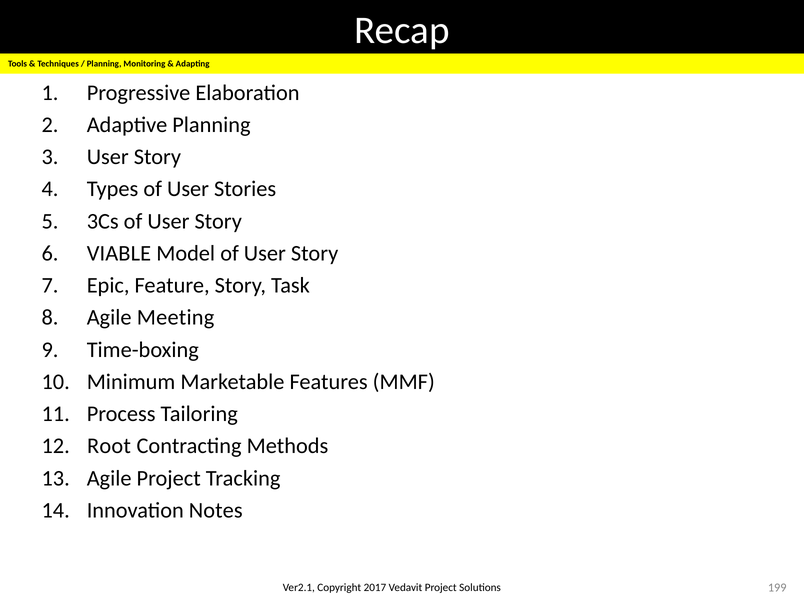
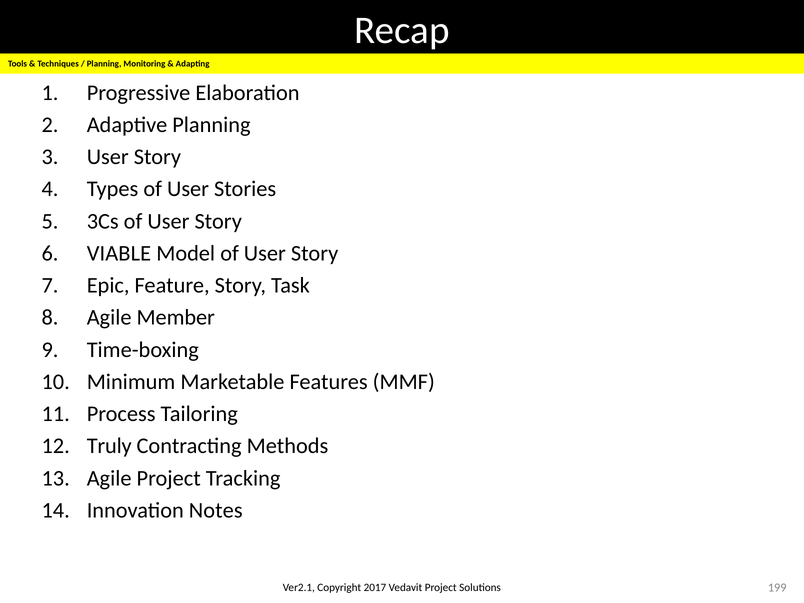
Meeting: Meeting -> Member
Root: Root -> Truly
